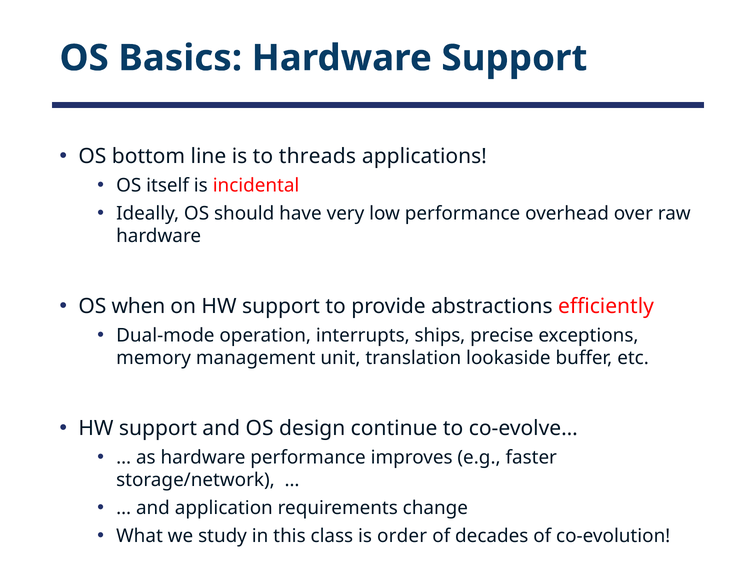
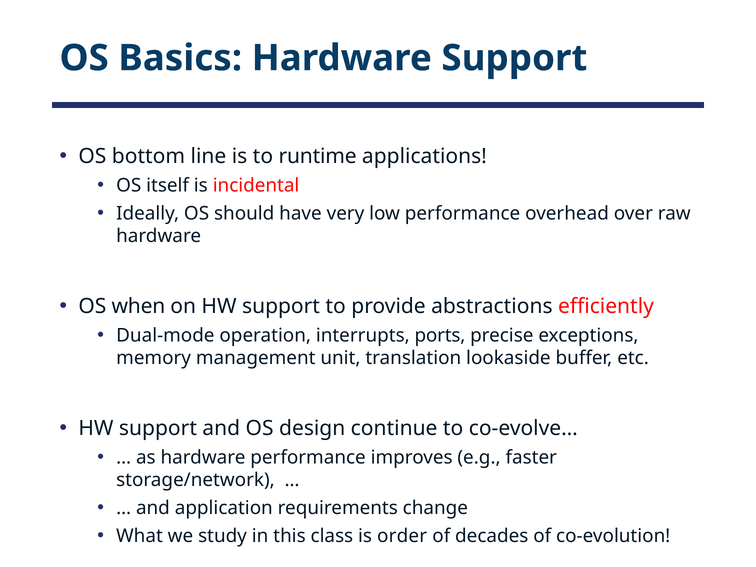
threads: threads -> runtime
ships: ships -> ports
